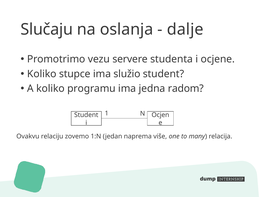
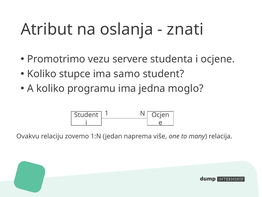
Slučaju: Slučaju -> Atribut
dalje: dalje -> znati
služio: služio -> samo
radom: radom -> moglo
